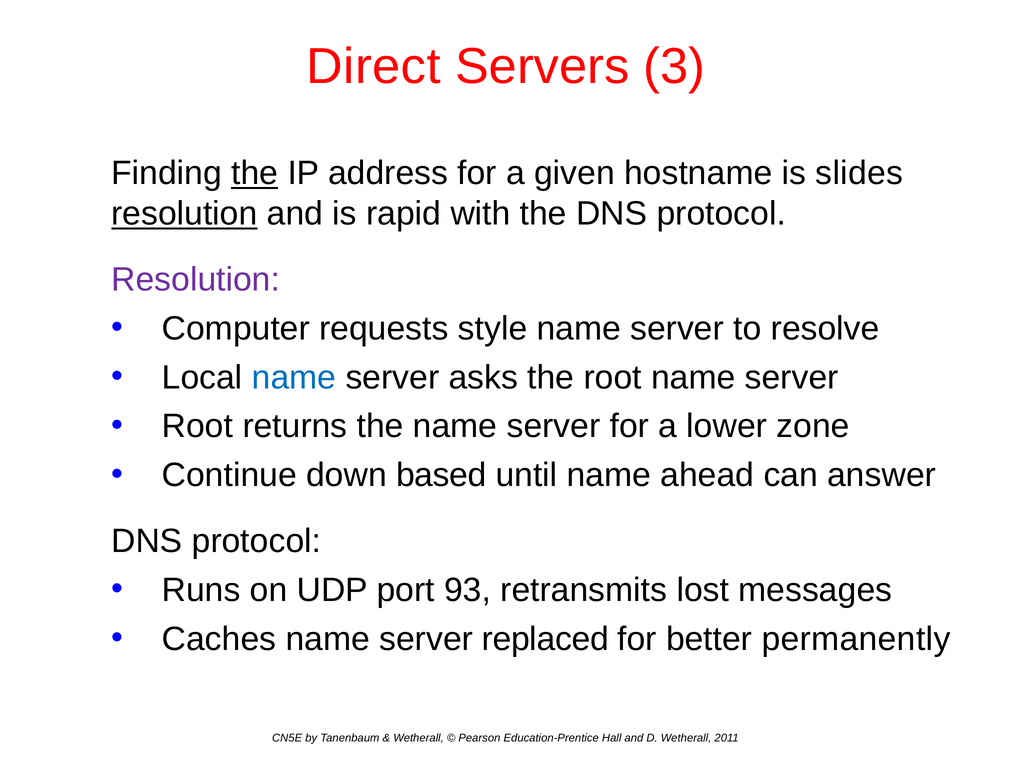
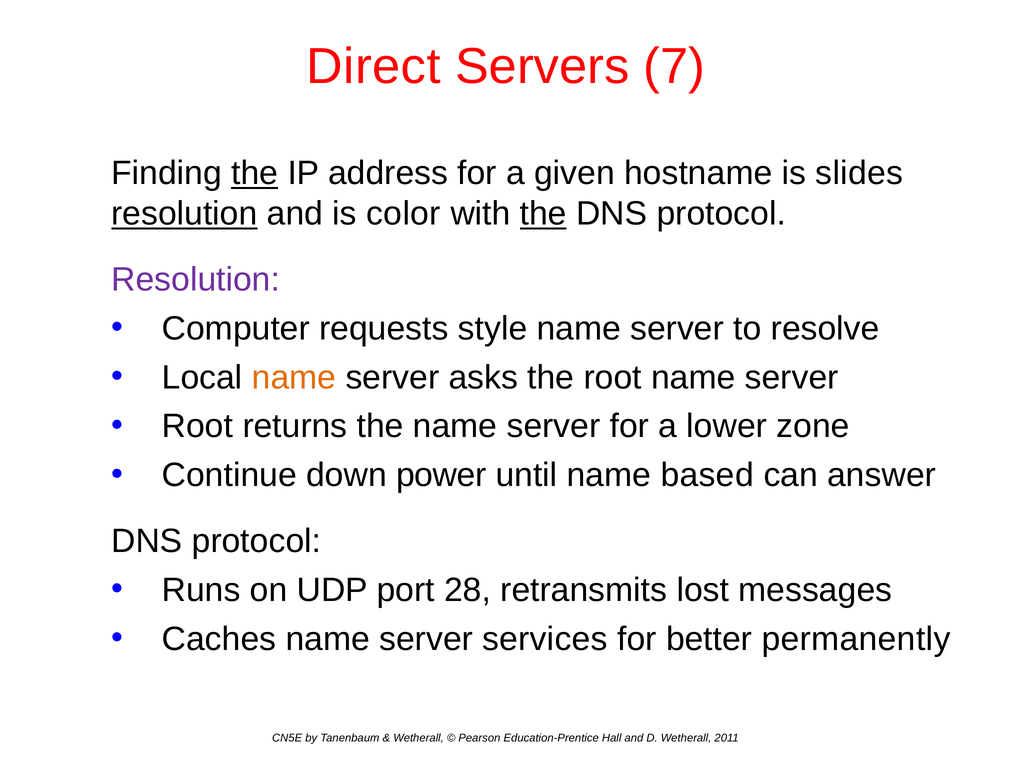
3: 3 -> 7
rapid: rapid -> color
the at (543, 214) underline: none -> present
name at (294, 377) colour: blue -> orange
based: based -> power
ahead: ahead -> based
93: 93 -> 28
replaced: replaced -> services
